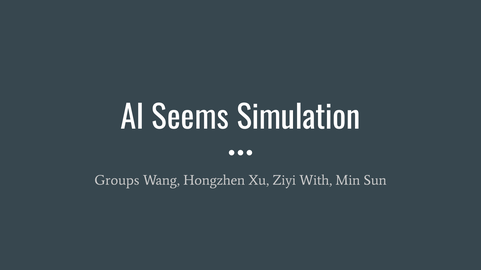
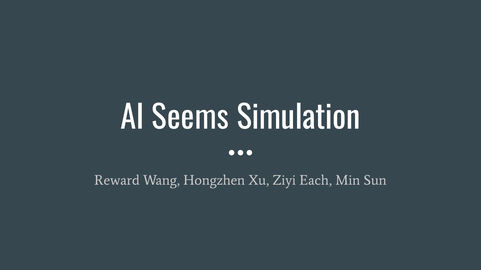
Groups: Groups -> Reward
With: With -> Each
